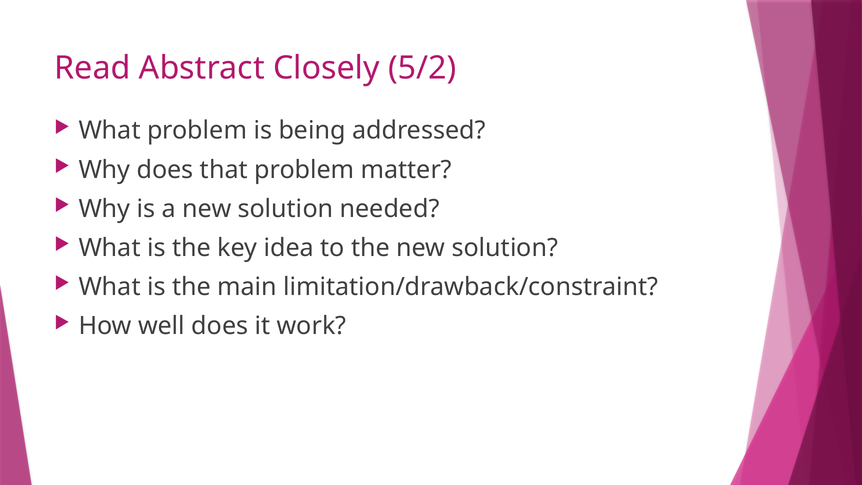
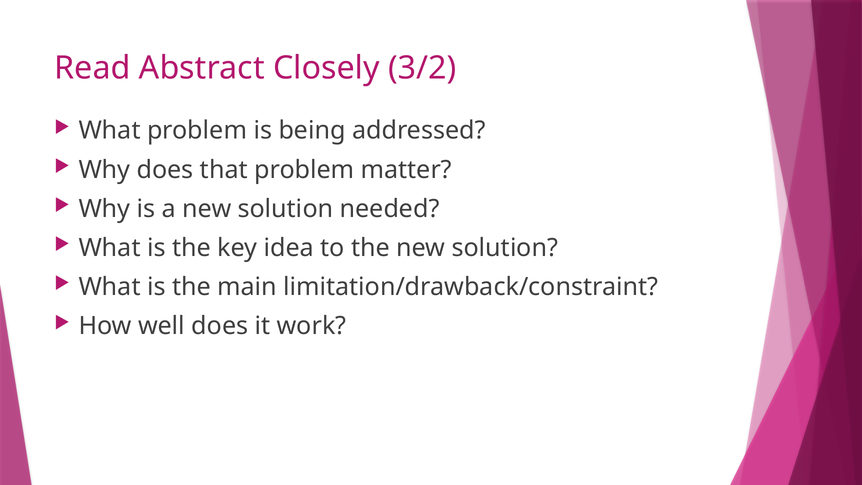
5/2: 5/2 -> 3/2
